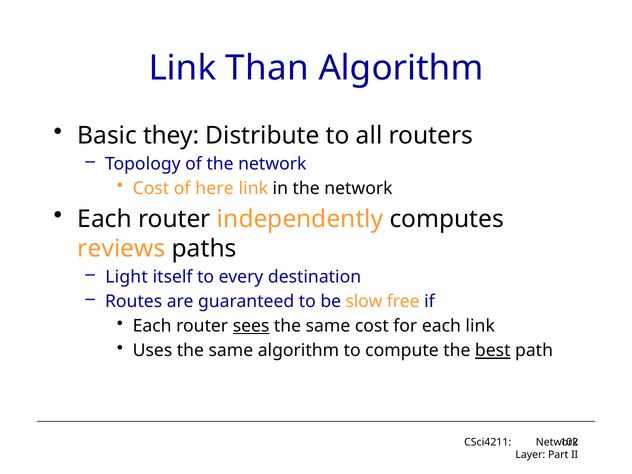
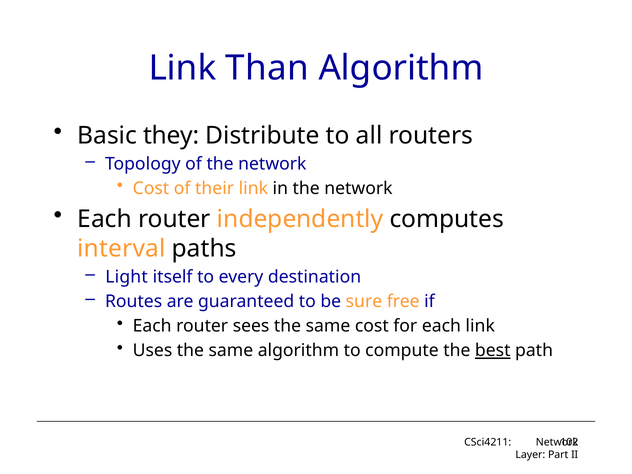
here: here -> their
reviews: reviews -> interval
slow: slow -> sure
sees underline: present -> none
